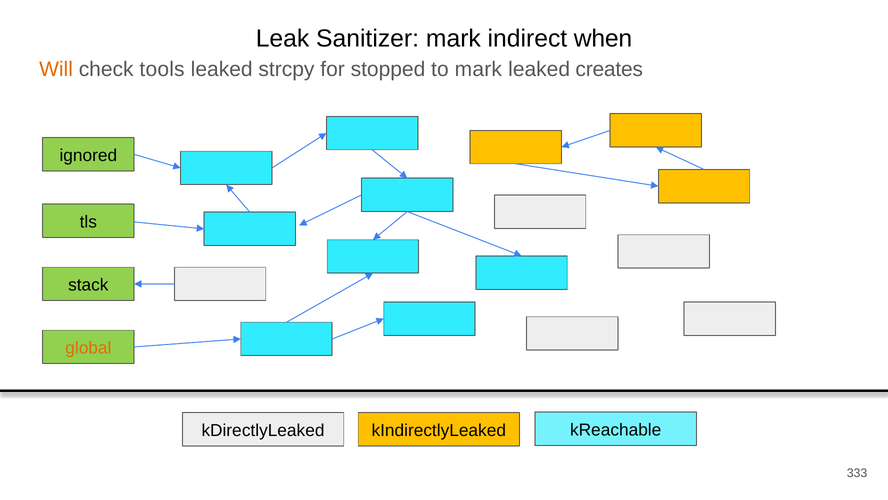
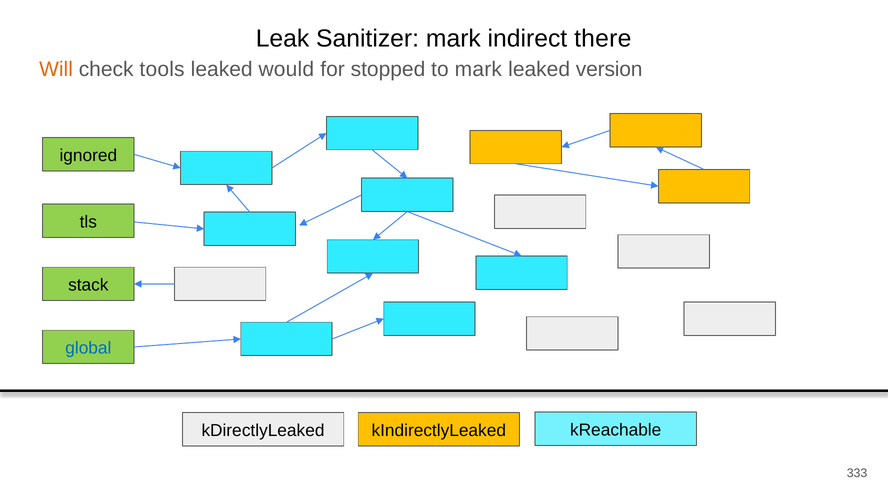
when: when -> there
strcpy: strcpy -> would
creates: creates -> version
global colour: orange -> blue
